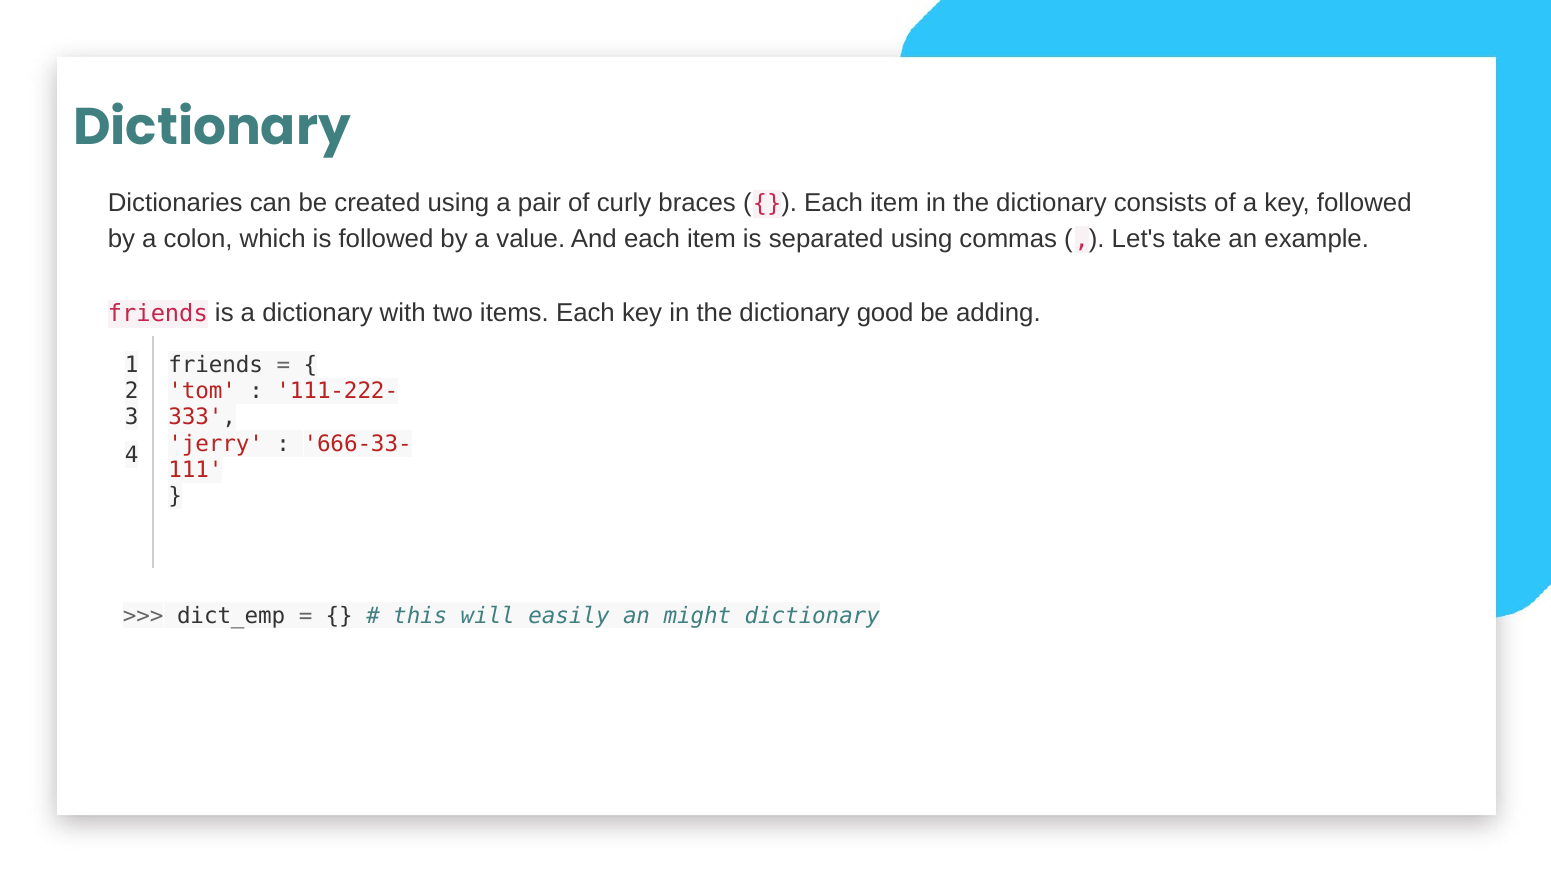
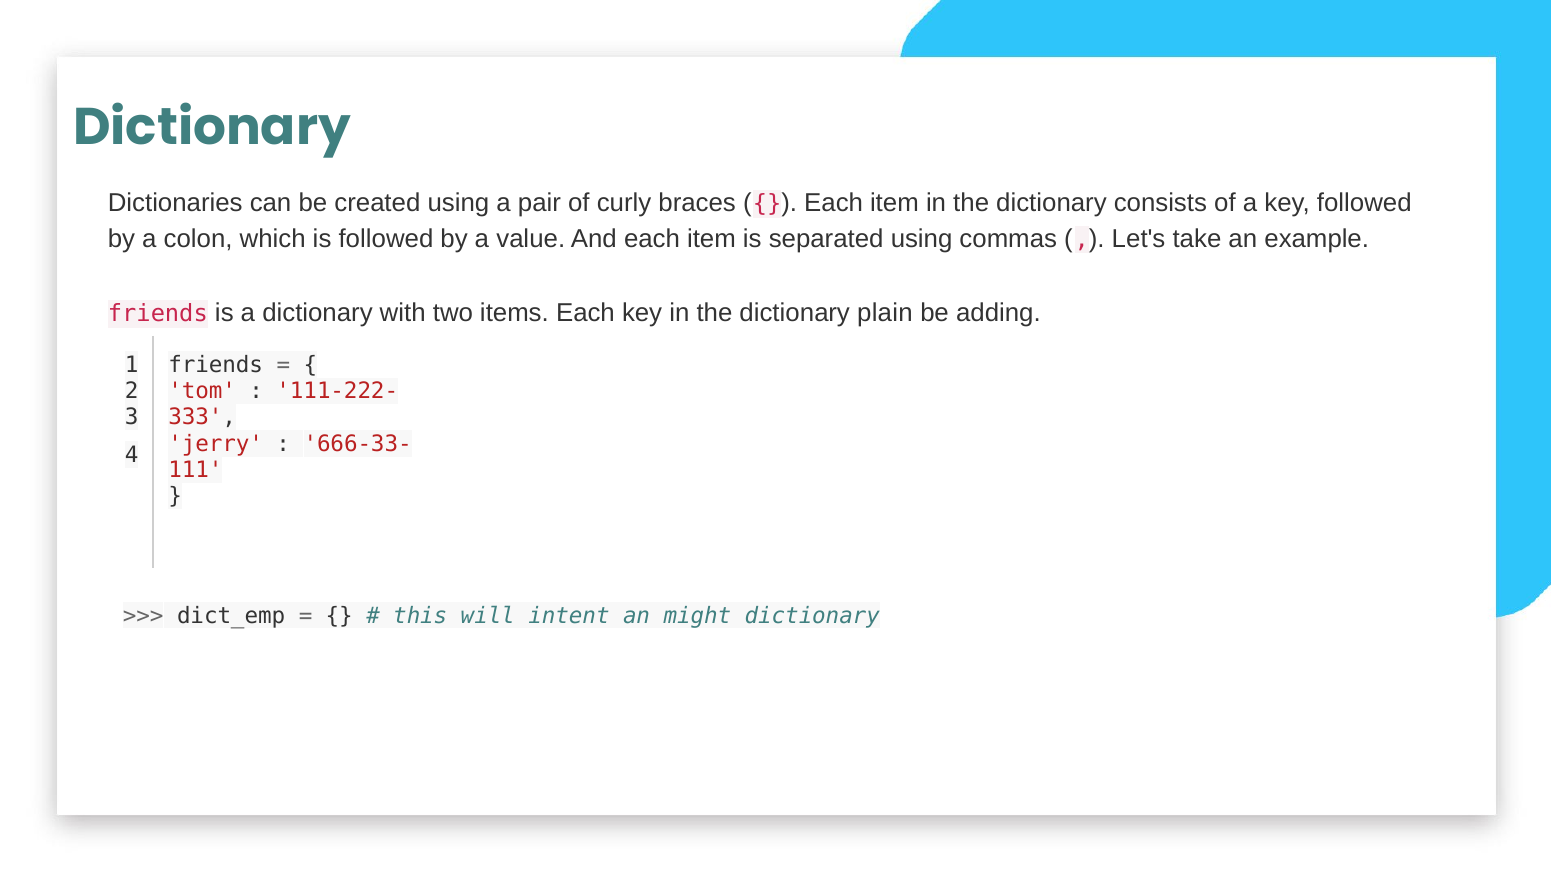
good: good -> plain
easily: easily -> intent
